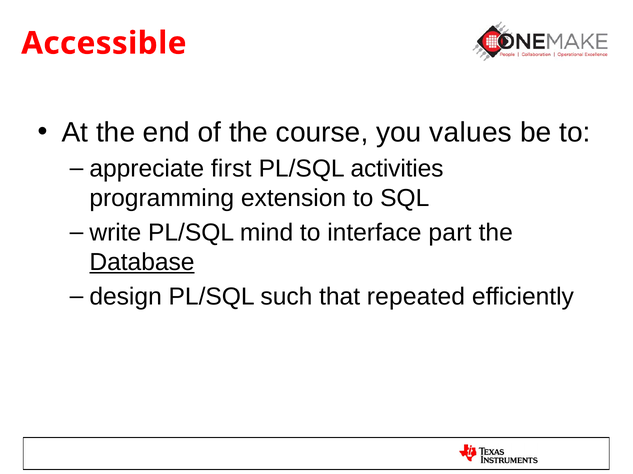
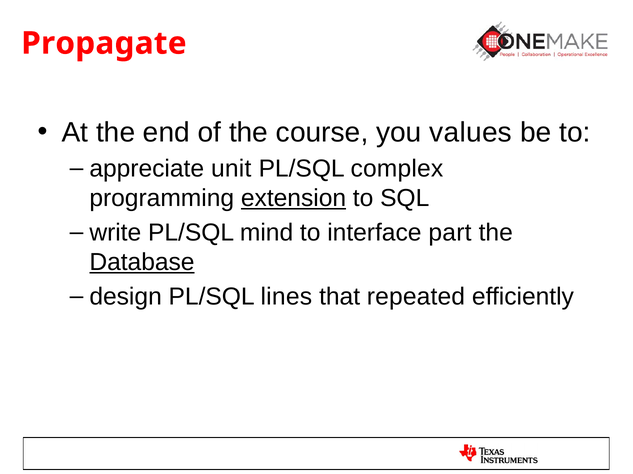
Accessible: Accessible -> Propagate
first: first -> unit
activities: activities -> complex
extension underline: none -> present
such: such -> lines
